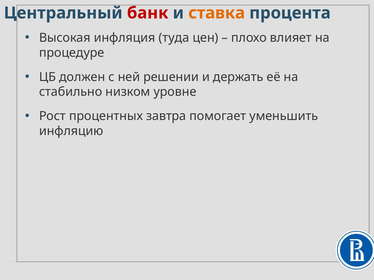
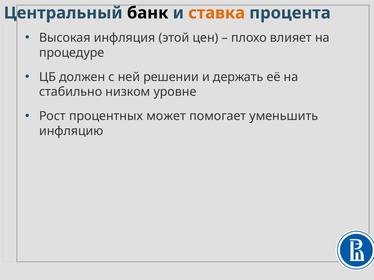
банк colour: red -> black
туда: туда -> этой
завтра: завтра -> может
